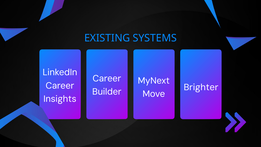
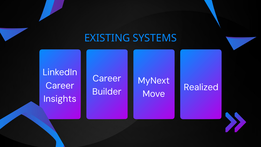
Brighter: Brighter -> Realized
